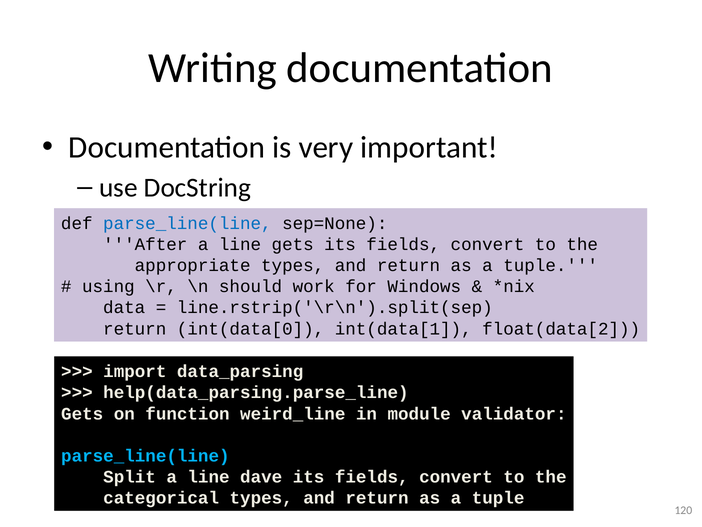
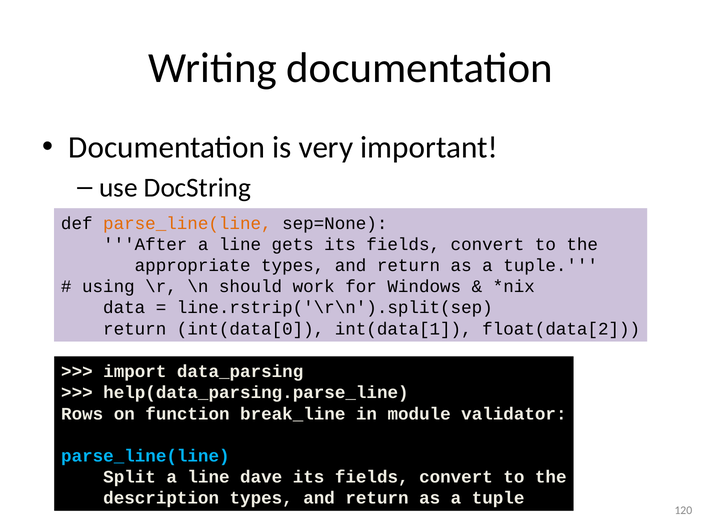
parse_line(line at (187, 223) colour: blue -> orange
Gets at (82, 413): Gets -> Rows
weird_line: weird_line -> break_line
categorical: categorical -> description
